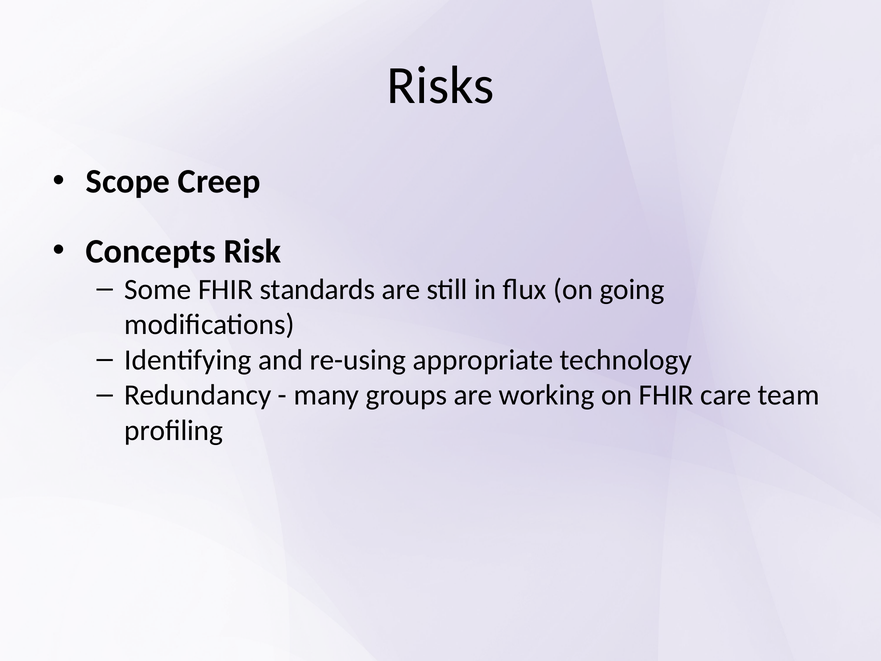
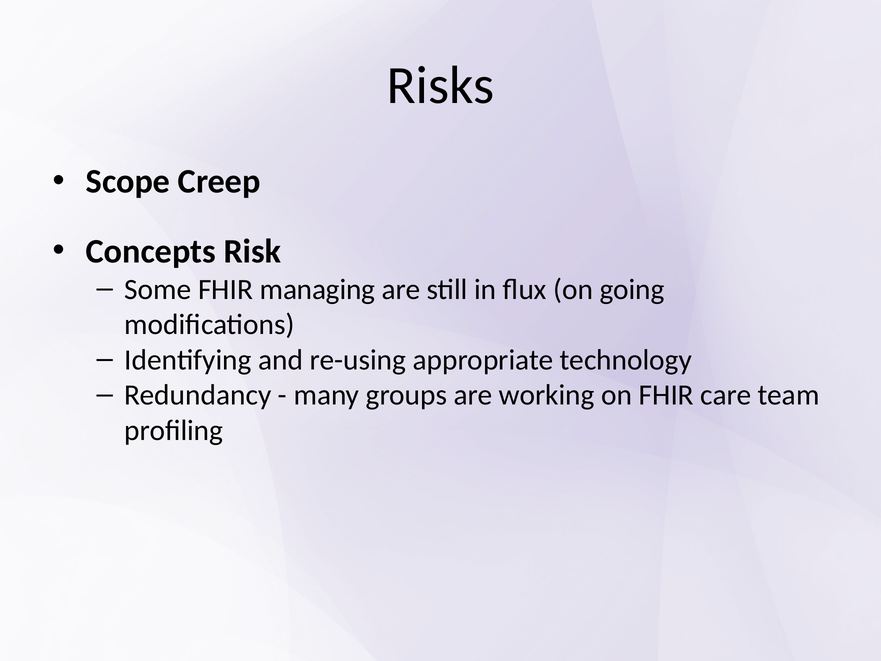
standards: standards -> managing
